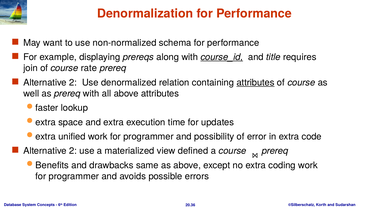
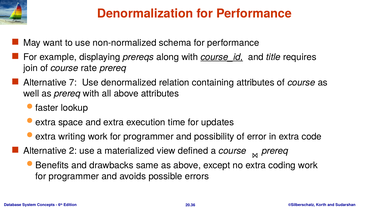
2 at (73, 83): 2 -> 7
attributes at (256, 83) underline: present -> none
unified: unified -> writing
